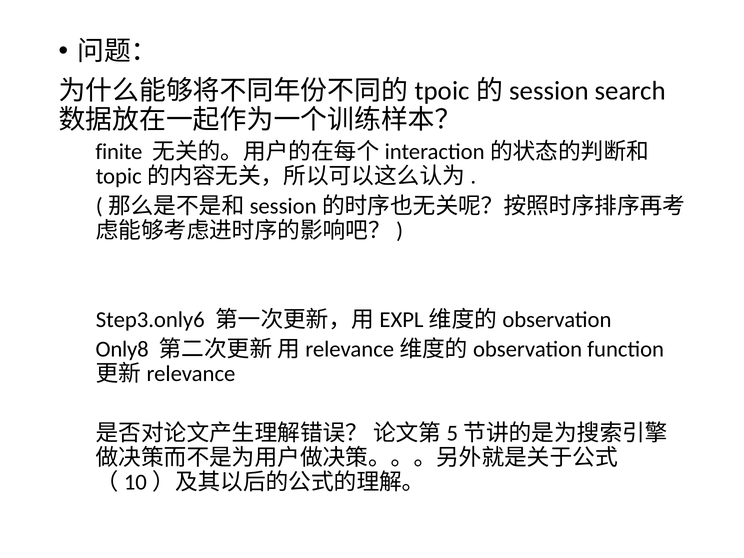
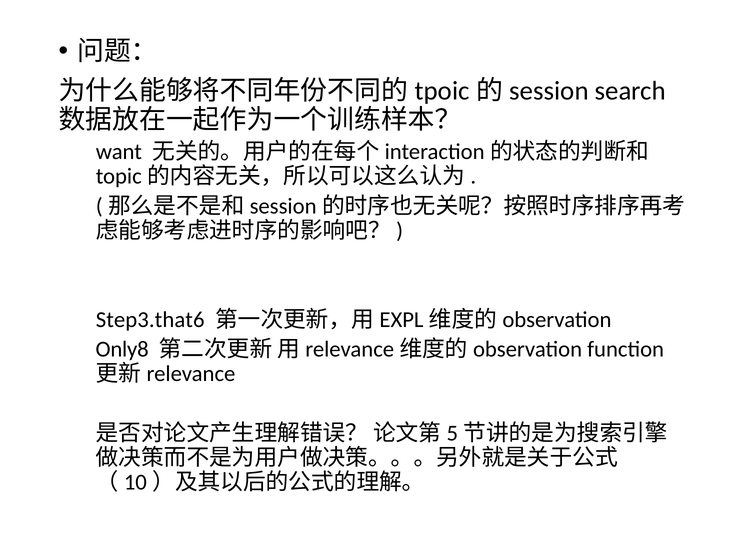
finite: finite -> want
Step3.only6: Step3.only6 -> Step3.that6
